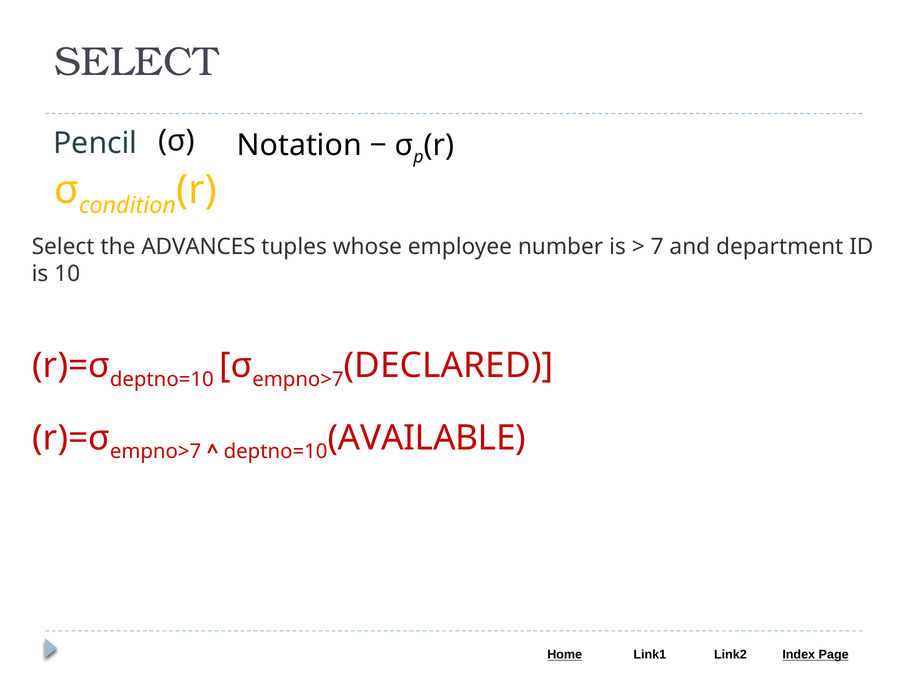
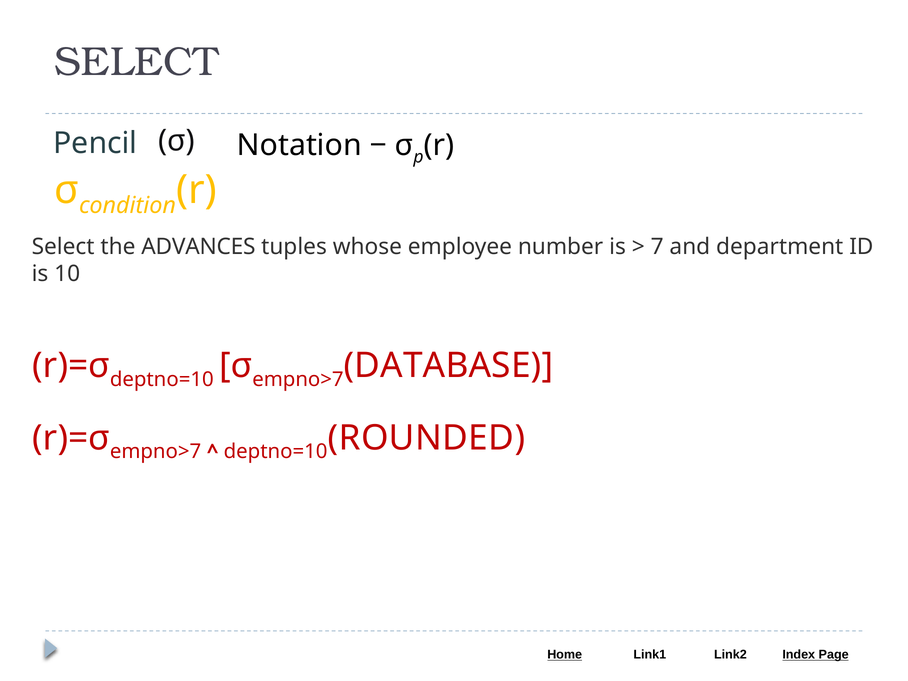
DECLARED: DECLARED -> DATABASE
AVAILABLE: AVAILABLE -> ROUNDED
